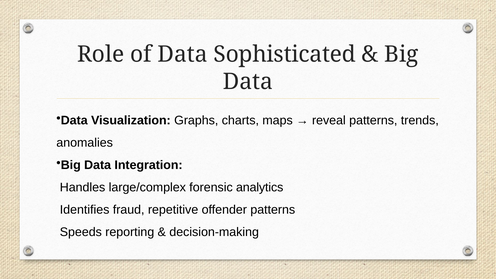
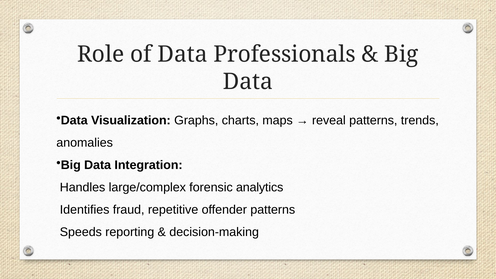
Sophisticated: Sophisticated -> Professionals
